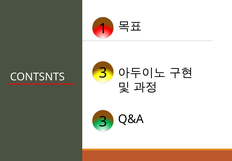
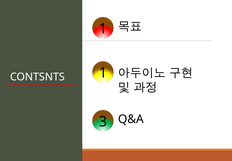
3 at (103, 73): 3 -> 1
